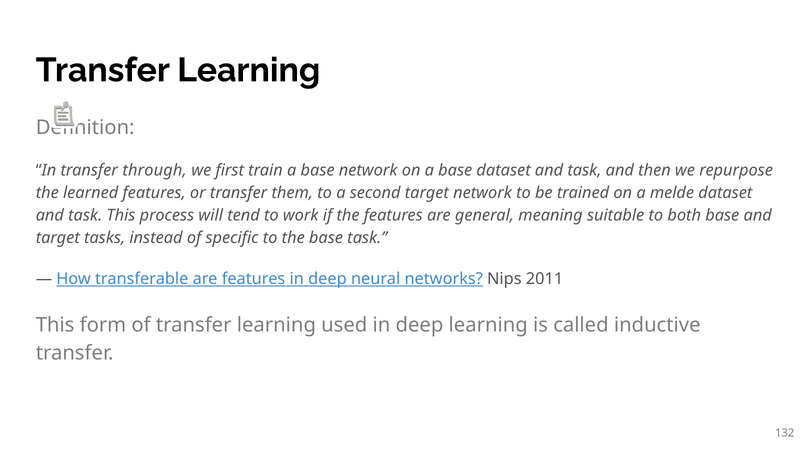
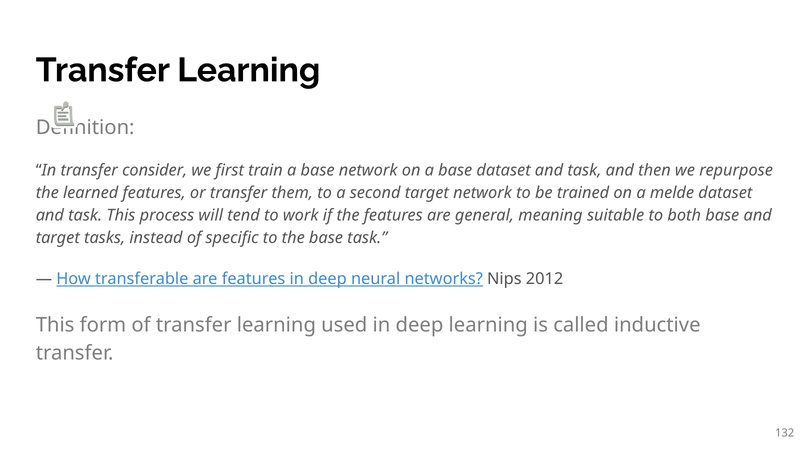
through: through -> consider
2011: 2011 -> 2012
